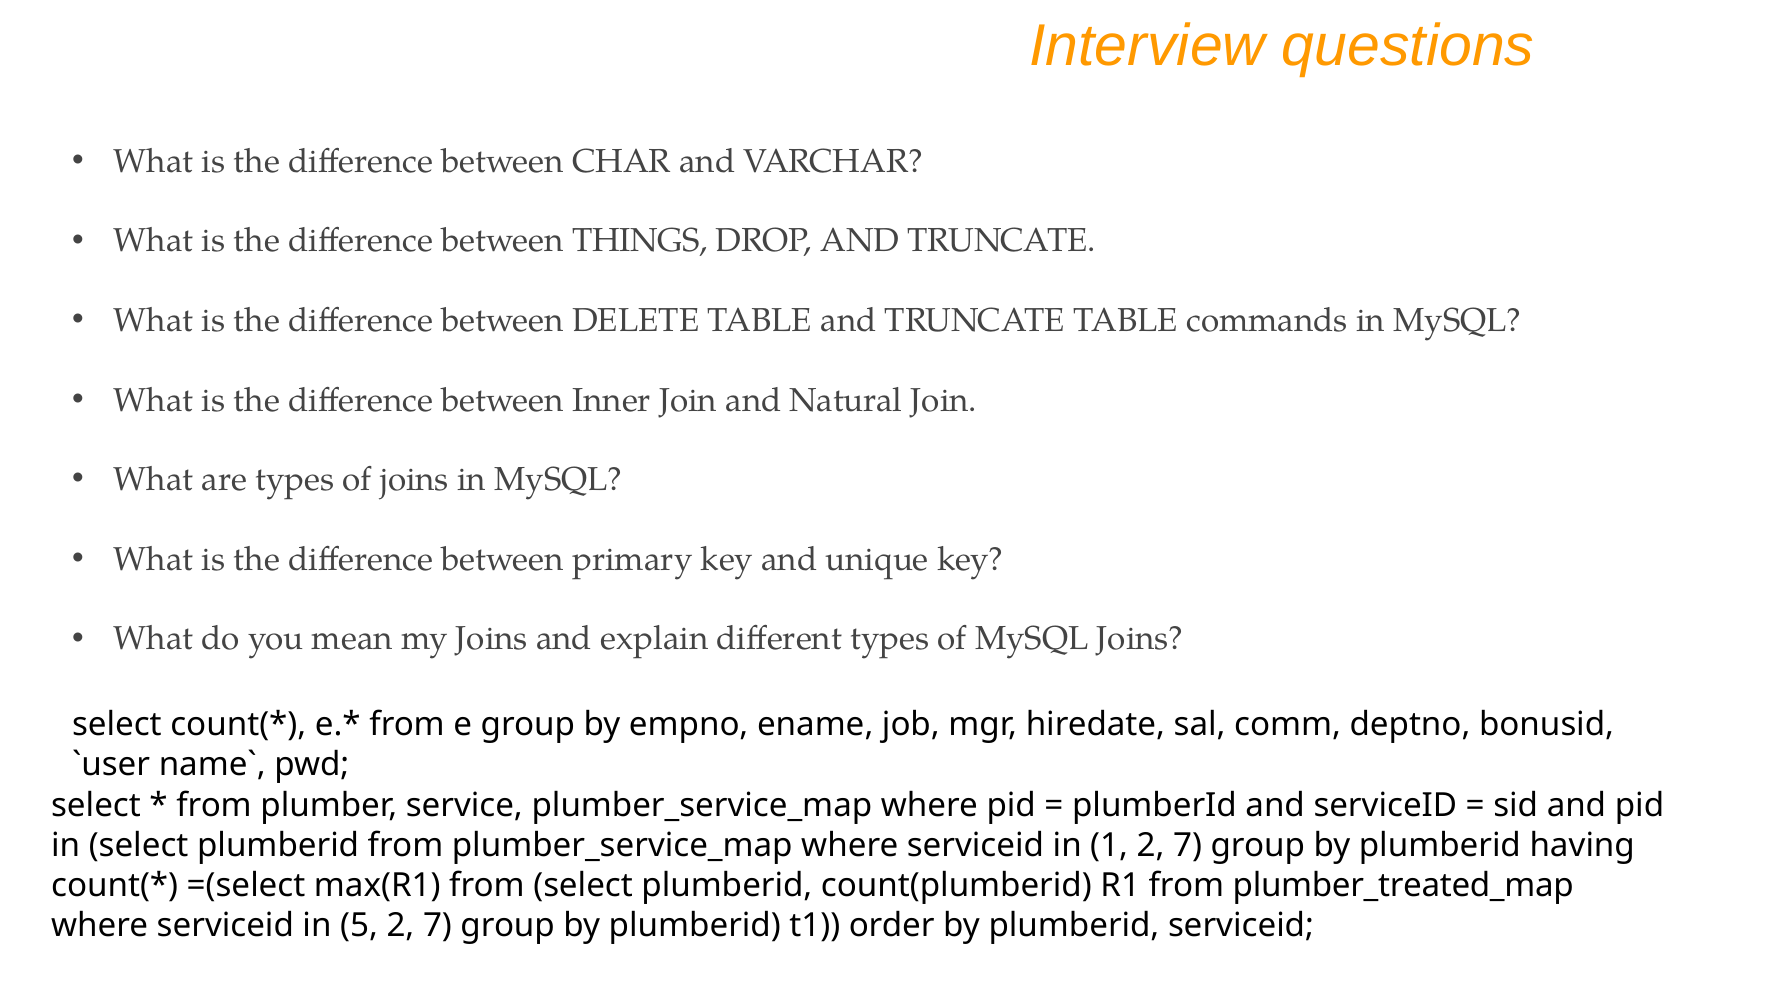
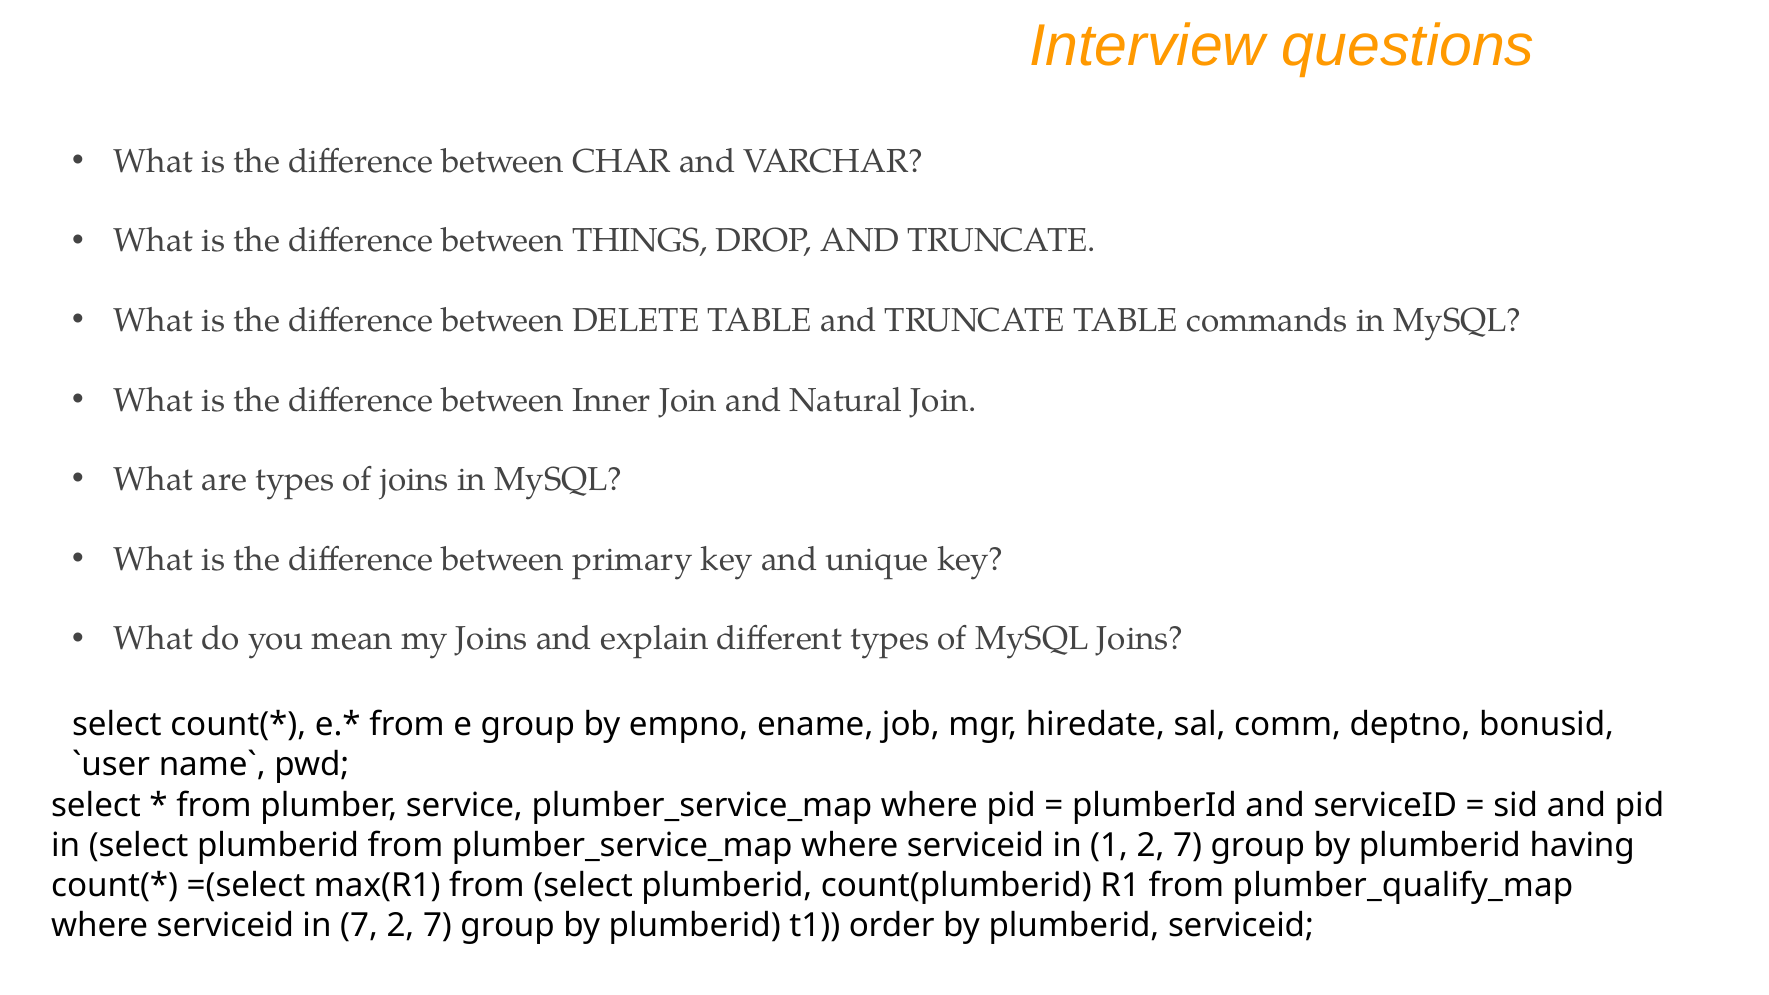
plumber_treated_map: plumber_treated_map -> plumber_qualify_map
in 5: 5 -> 7
